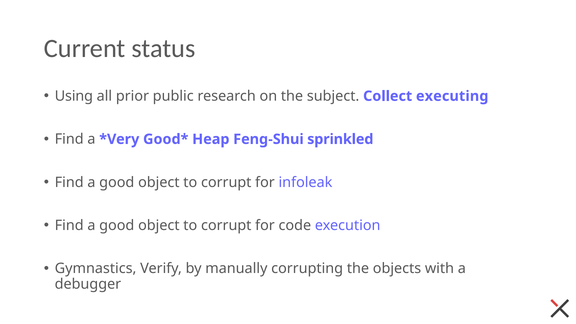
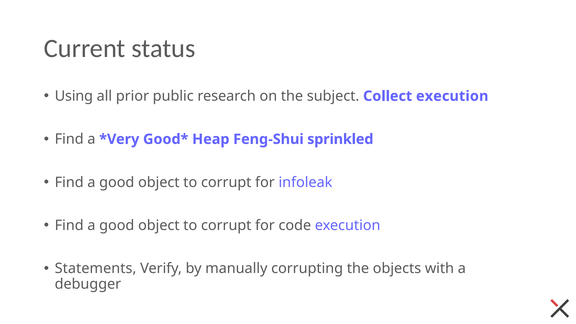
Collect executing: executing -> execution
Gymnastics: Gymnastics -> Statements
